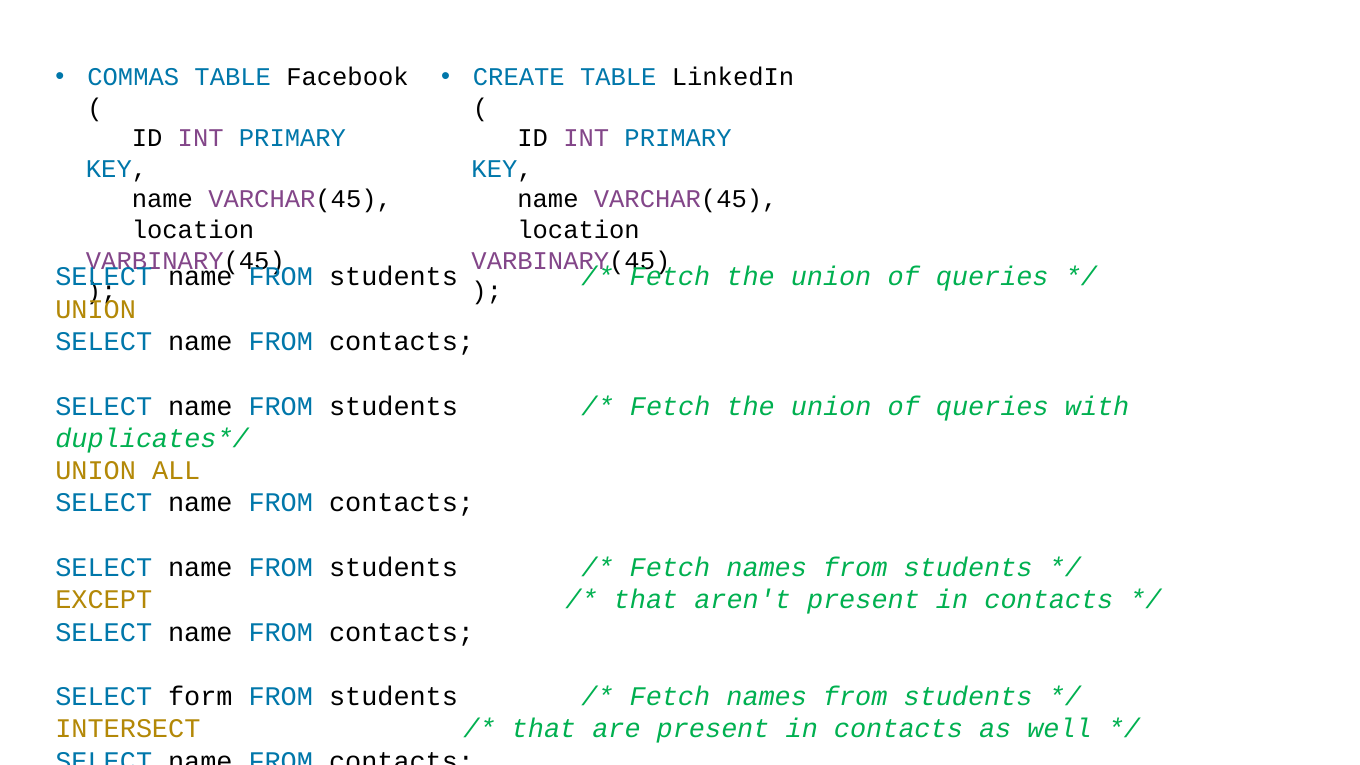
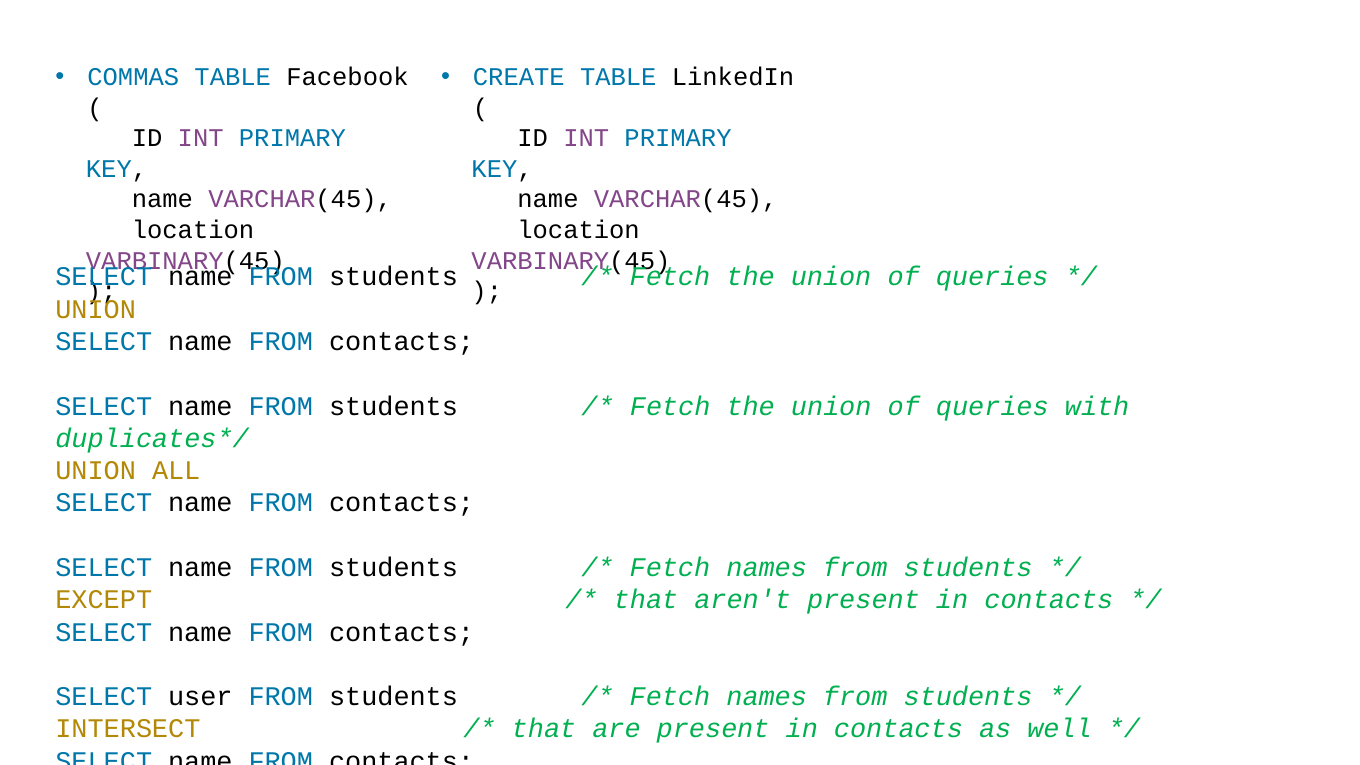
form: form -> user
